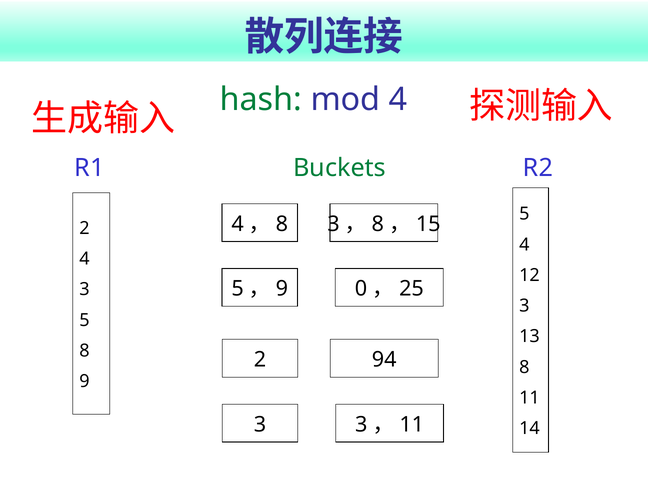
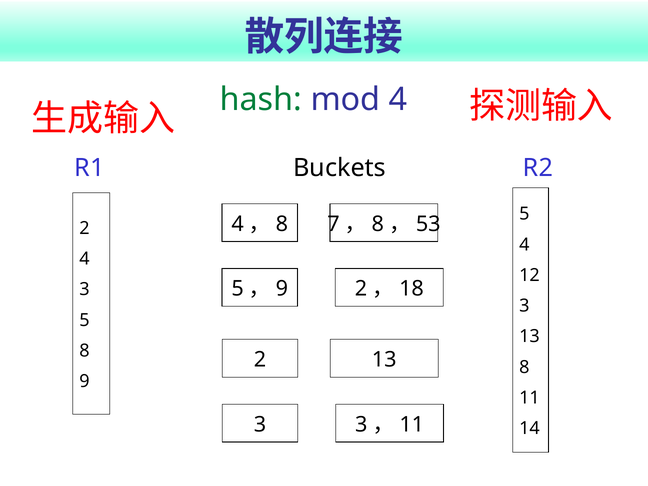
Buckets colour: green -> black
8 3: 3 -> 7
15: 15 -> 53
9 0: 0 -> 2
25: 25 -> 18
2 94: 94 -> 13
